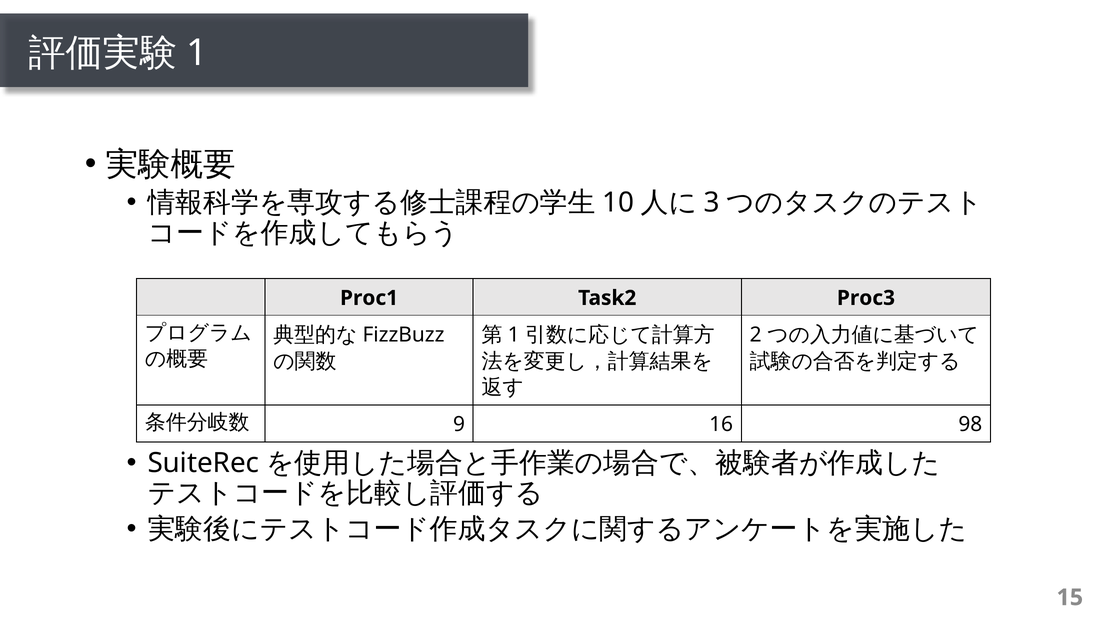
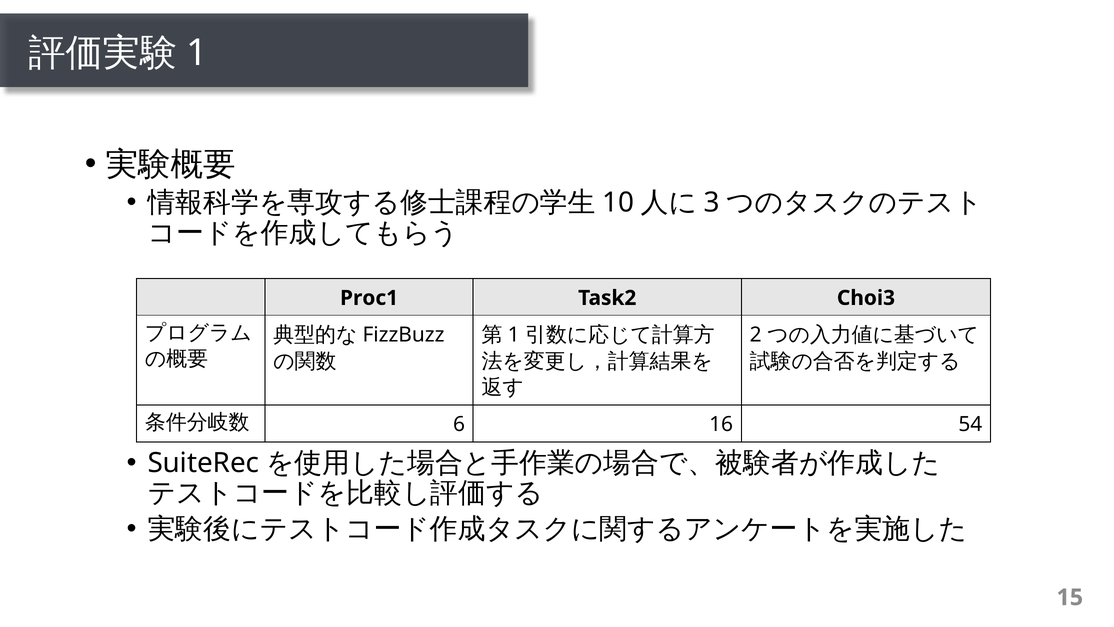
Proc3: Proc3 -> Choi3
9: 9 -> 6
98: 98 -> 54
